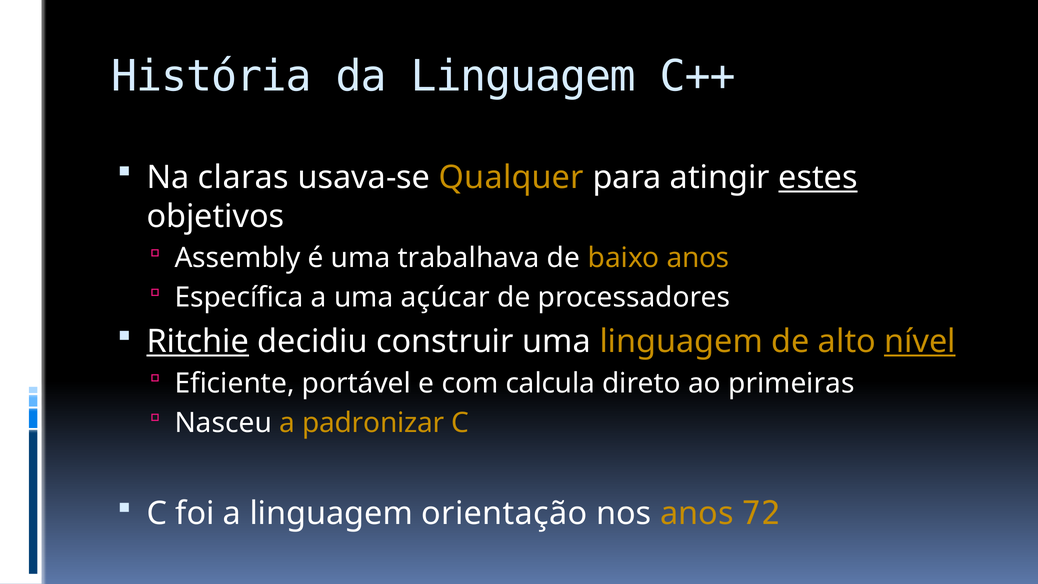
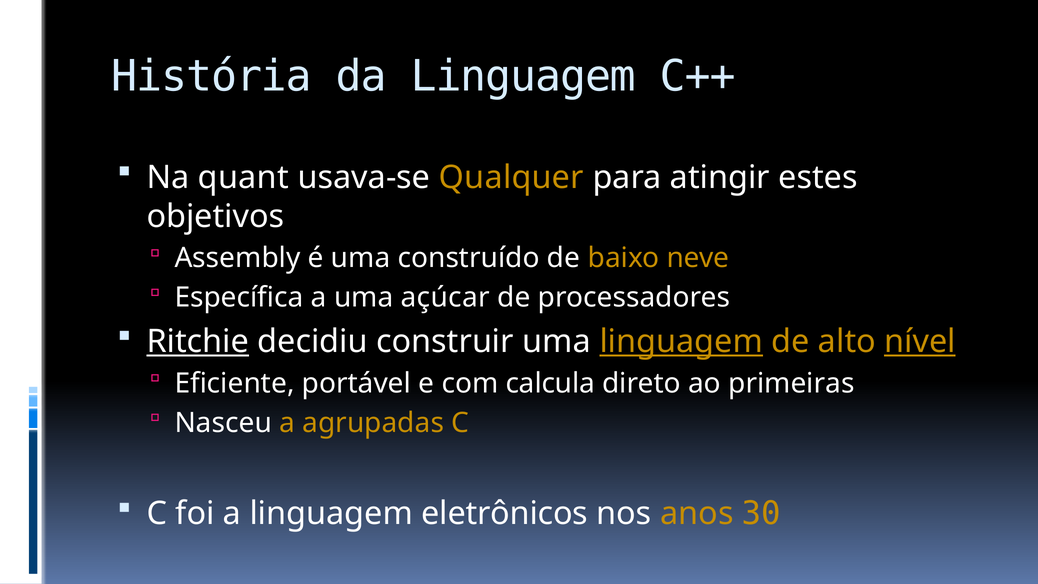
claras: claras -> quant
estes underline: present -> none
trabalhava: trabalhava -> construído
baixo anos: anos -> neve
linguagem at (681, 342) underline: none -> present
padronizar: padronizar -> agrupadas
orientação: orientação -> eletrônicos
72: 72 -> 30
